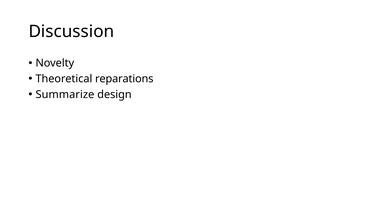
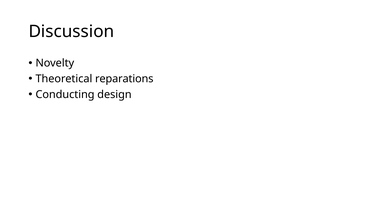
Summarize: Summarize -> Conducting
